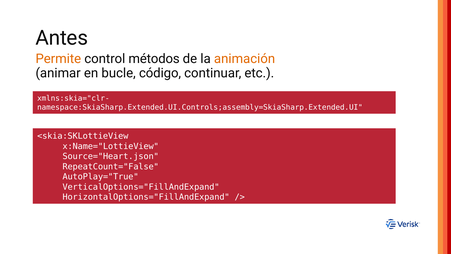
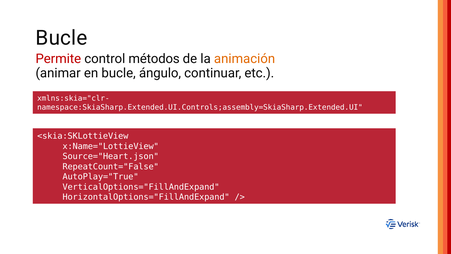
Antes at (62, 38): Antes -> Bucle
Permite colour: orange -> red
código: código -> ángulo
